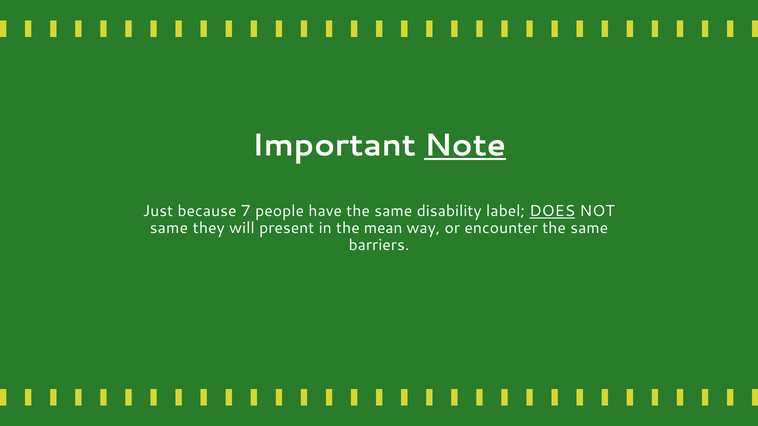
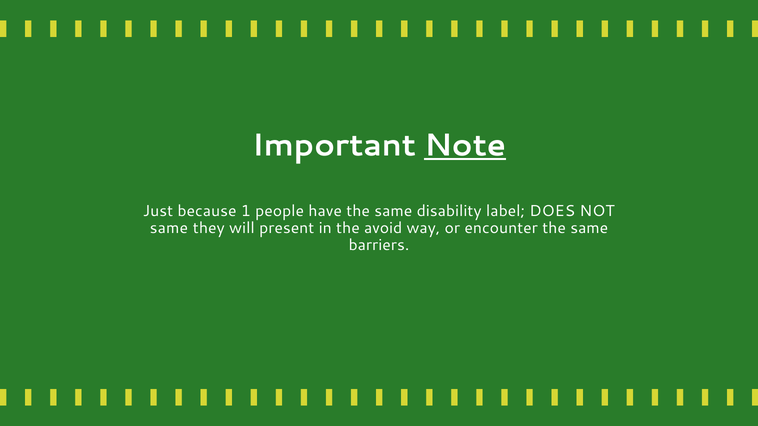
7: 7 -> 1
DOES underline: present -> none
mean: mean -> avoid
